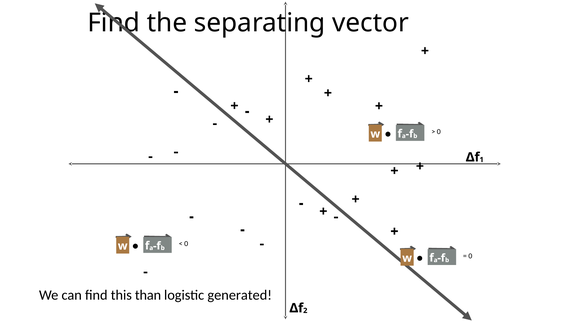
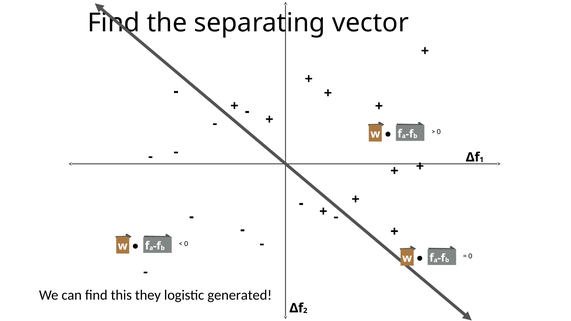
than: than -> they
